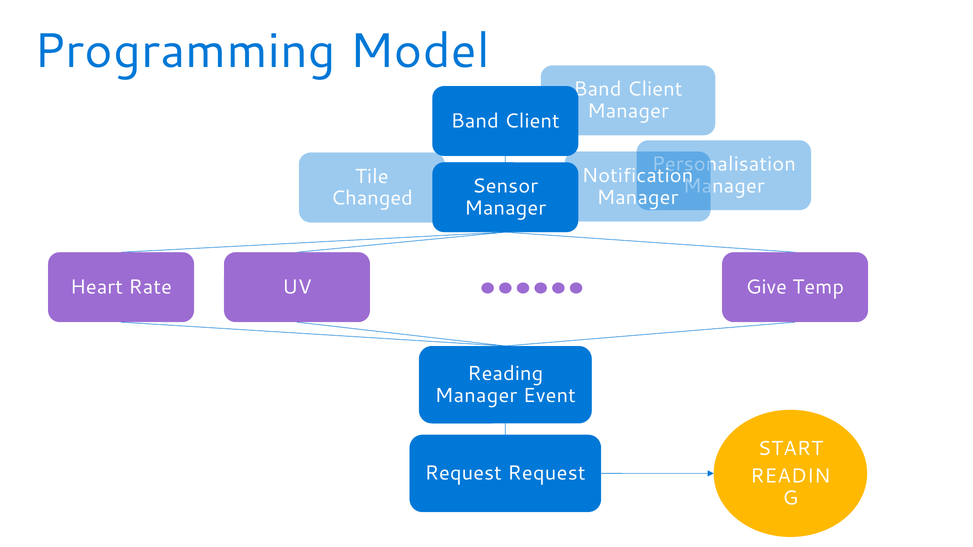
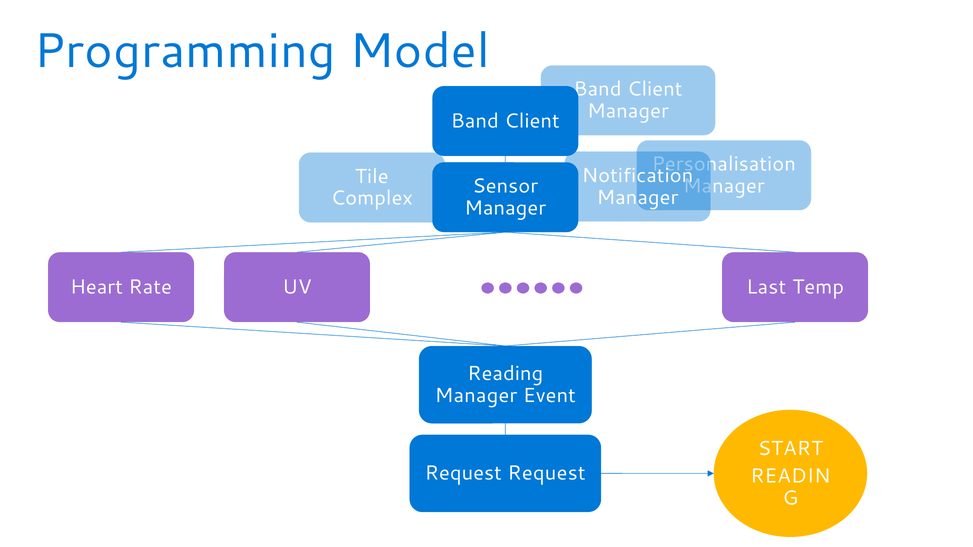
Changed: Changed -> Complex
Give: Give -> Last
